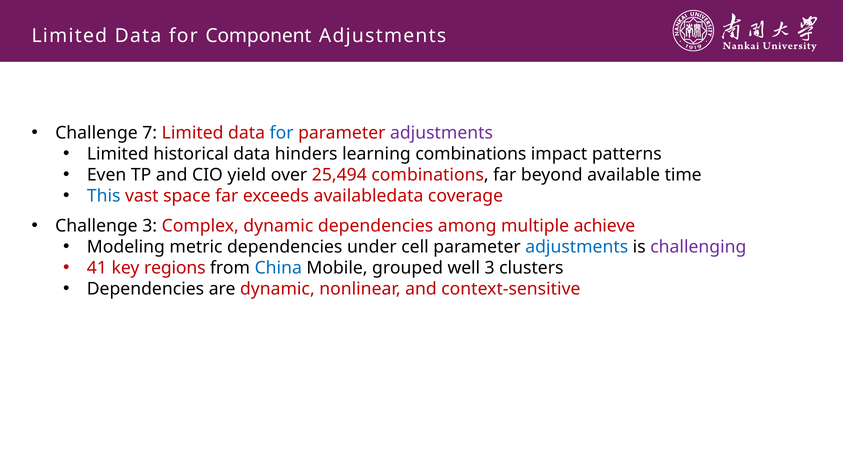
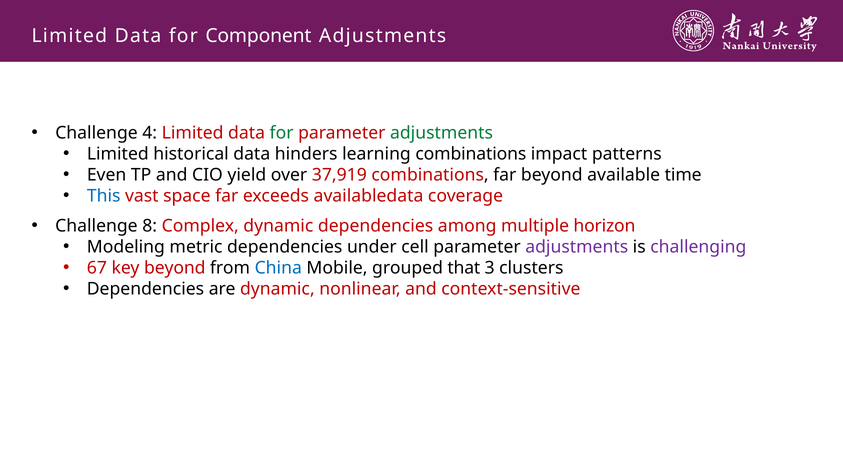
7: 7 -> 4
for at (282, 133) colour: blue -> green
adjustments at (441, 133) colour: purple -> green
25,494: 25,494 -> 37,919
Challenge 3: 3 -> 8
achieve: achieve -> horizon
adjustments at (577, 247) colour: blue -> purple
41: 41 -> 67
key regions: regions -> beyond
well: well -> that
